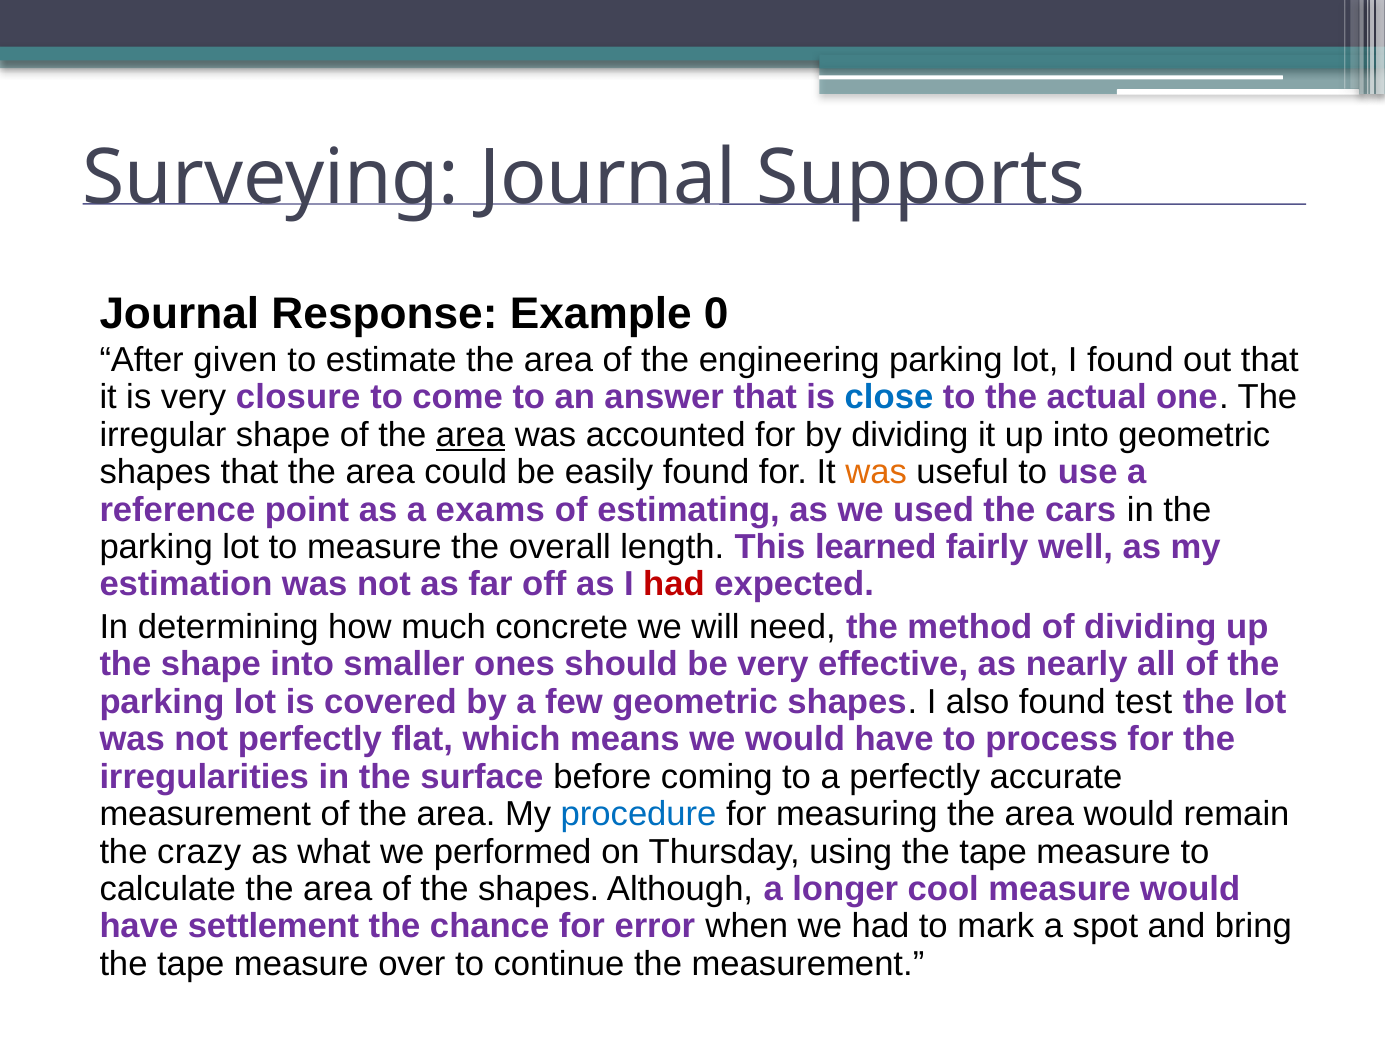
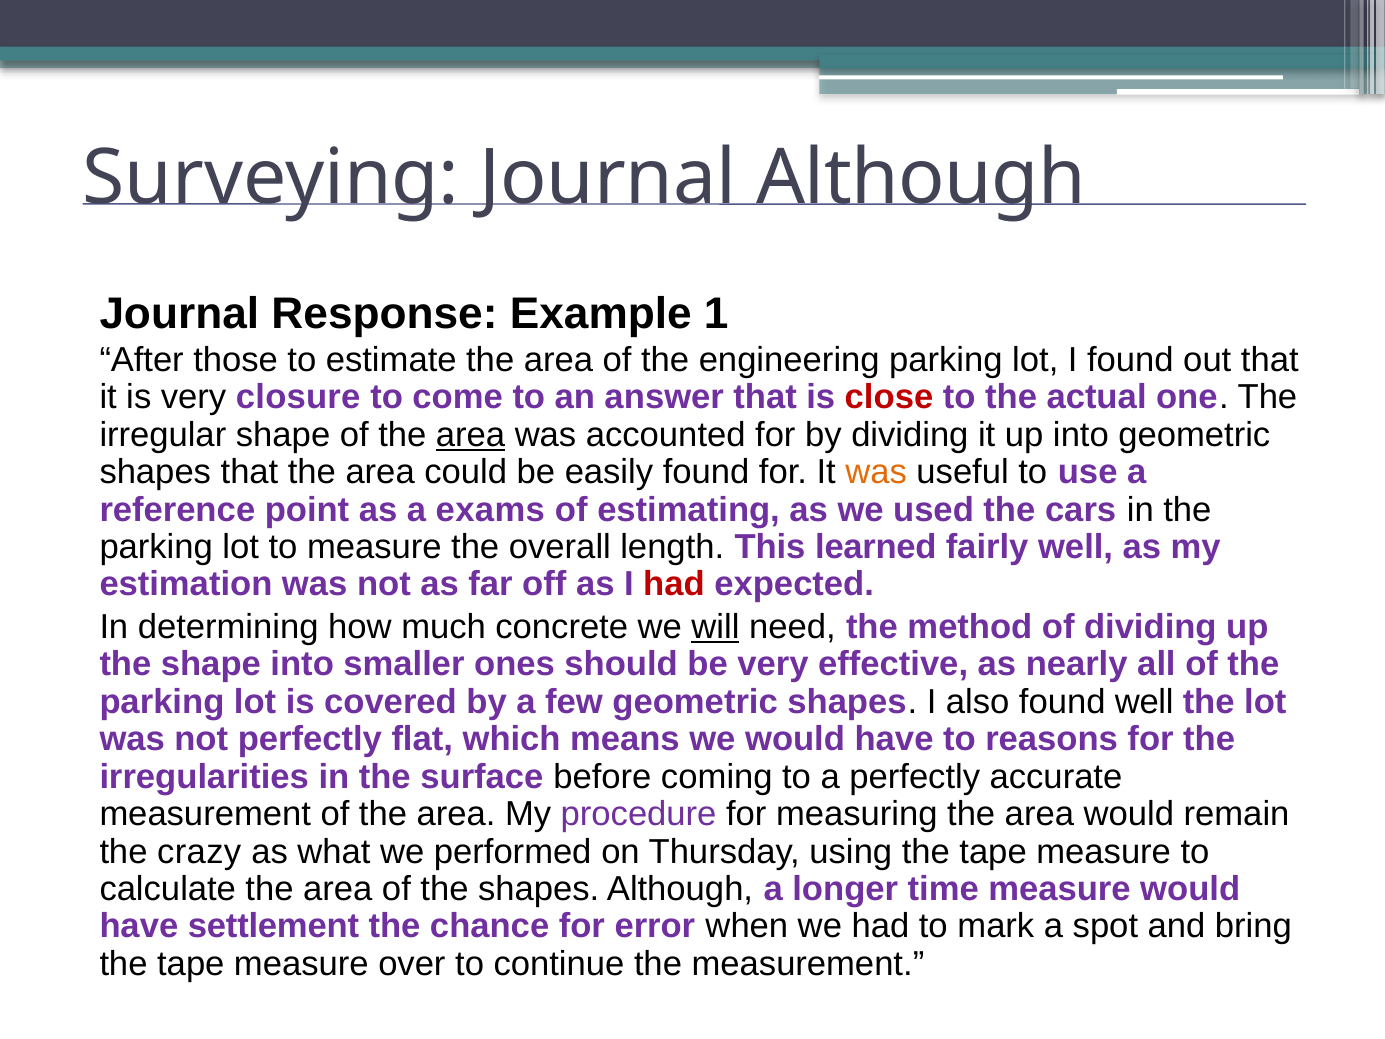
Journal Supports: Supports -> Although
0: 0 -> 1
given: given -> those
close colour: blue -> red
will underline: none -> present
found test: test -> well
process: process -> reasons
procedure colour: blue -> purple
cool: cool -> time
